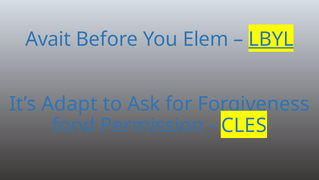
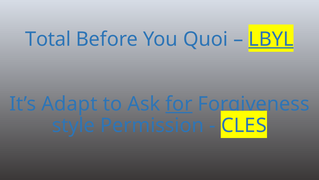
Avait: Avait -> Total
Elem: Elem -> Quoi
for underline: none -> present
fond: fond -> style
